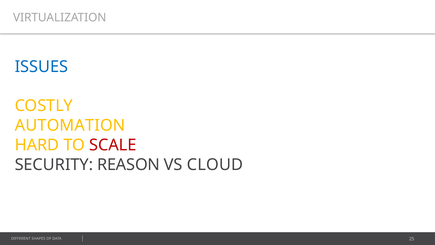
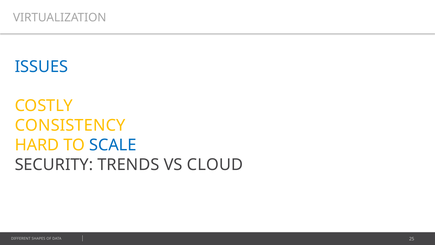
AUTOMATION: AUTOMATION -> CONSISTENCY
SCALE colour: red -> blue
REASON: REASON -> TRENDS
